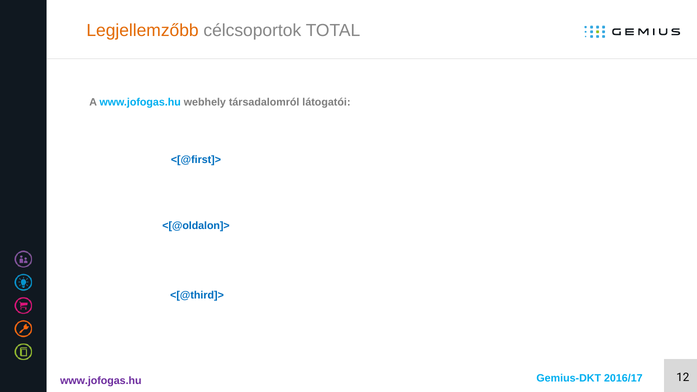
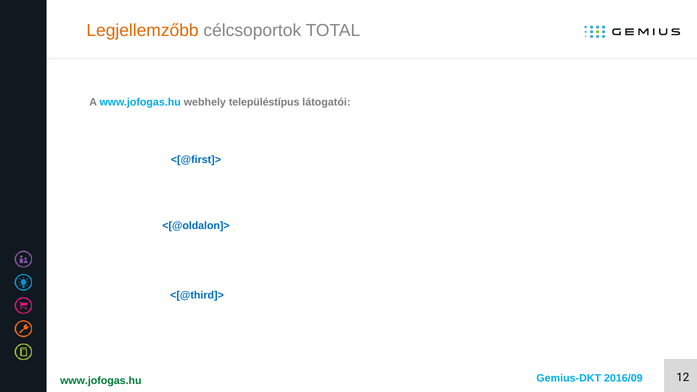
társadalomról: társadalomról -> településtípus
www.jofogas.hu at (101, 381) colour: purple -> green
2016/17: 2016/17 -> 2016/09
